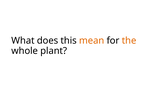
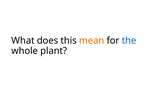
the colour: orange -> blue
